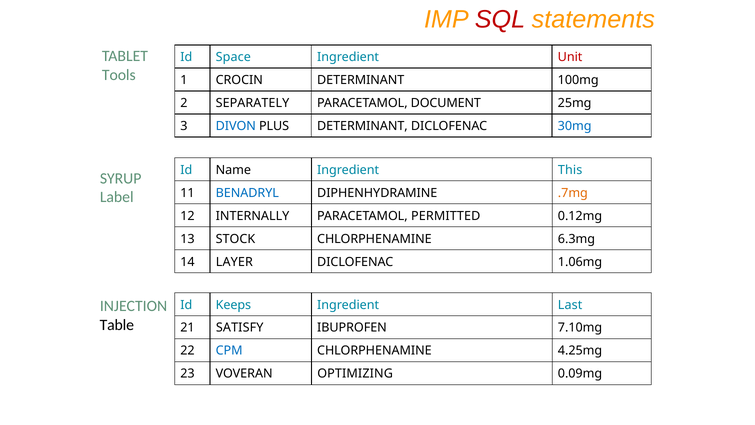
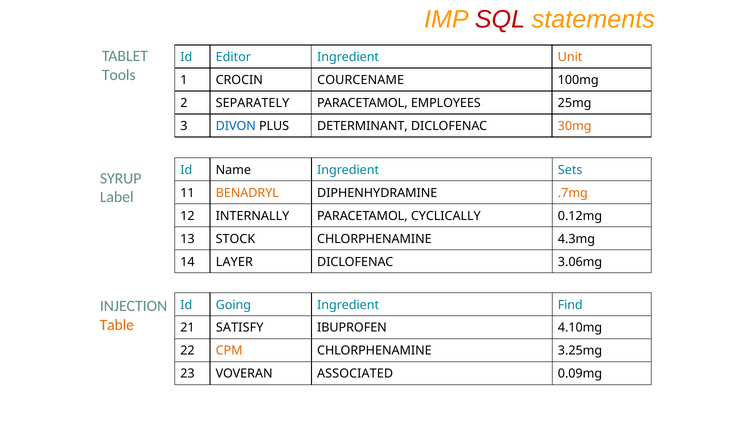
Space: Space -> Editor
Unit colour: red -> orange
CROCIN DETERMINANT: DETERMINANT -> COURCENAME
DOCUMENT: DOCUMENT -> EMPLOYEES
30mg colour: blue -> orange
This: This -> Sets
BENADRYL colour: blue -> orange
PERMITTED: PERMITTED -> CYCLICALLY
6.3mg: 6.3mg -> 4.3mg
1.06mg: 1.06mg -> 3.06mg
Keeps: Keeps -> Going
Last: Last -> Find
Table colour: black -> orange
7.10mg: 7.10mg -> 4.10mg
CPM colour: blue -> orange
4.25mg: 4.25mg -> 3.25mg
OPTIMIZING: OPTIMIZING -> ASSOCIATED
